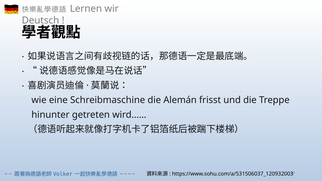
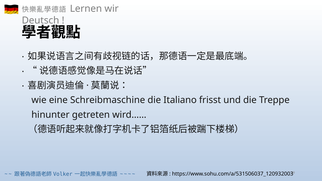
Alemán: Alemán -> Italiano
